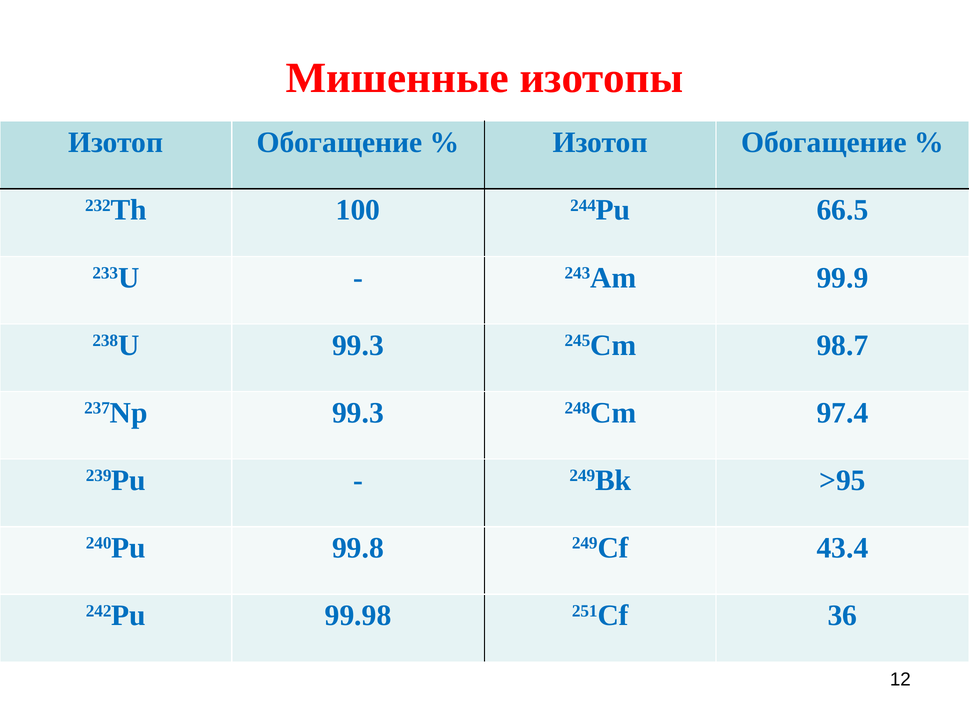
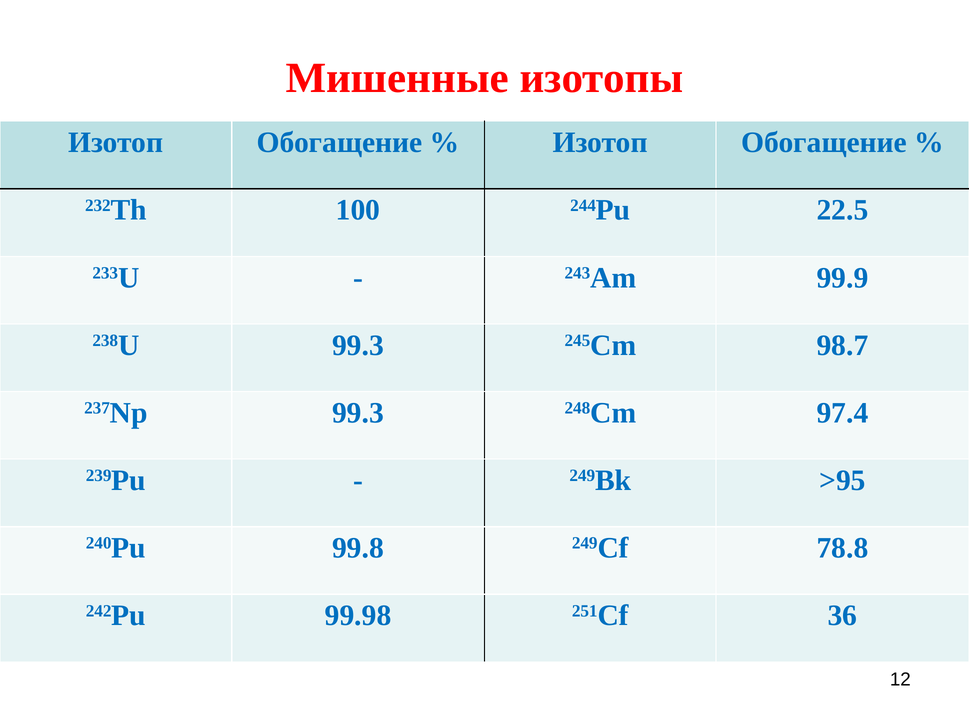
66.5: 66.5 -> 22.5
43.4: 43.4 -> 78.8
